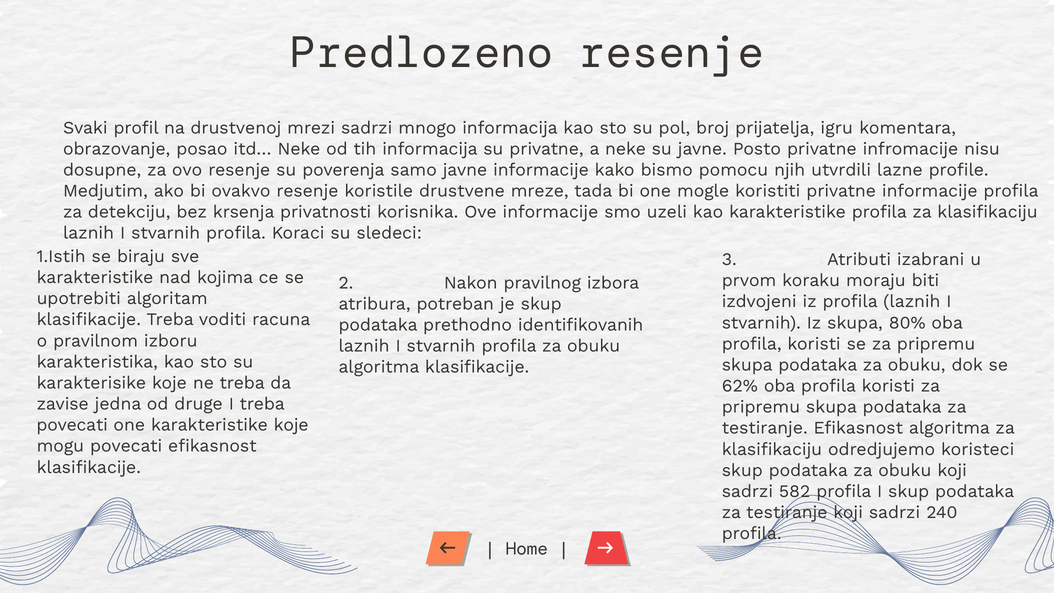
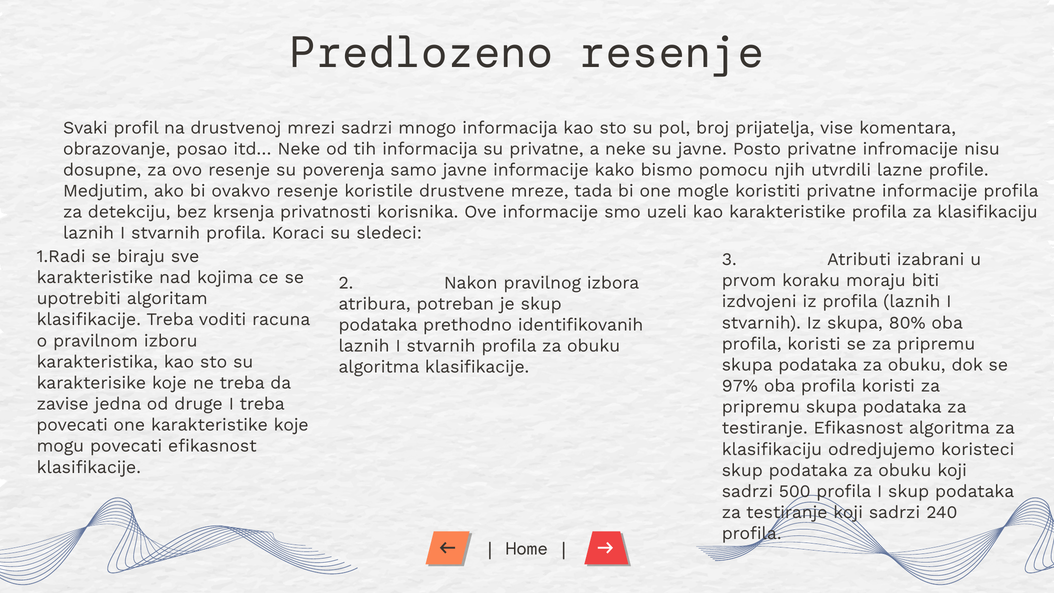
igru: igru -> vise
1.Istih: 1.Istih -> 1.Radi
62%: 62% -> 97%
582: 582 -> 500
